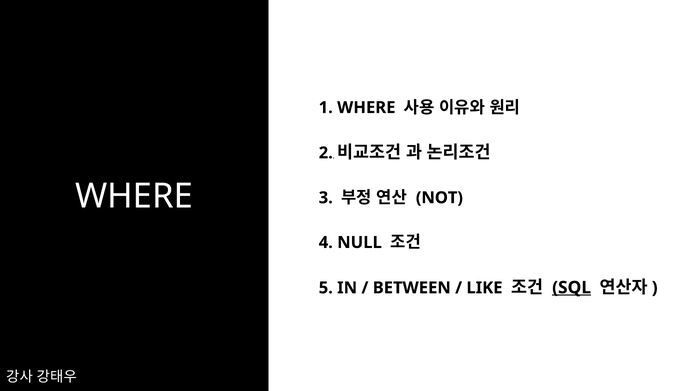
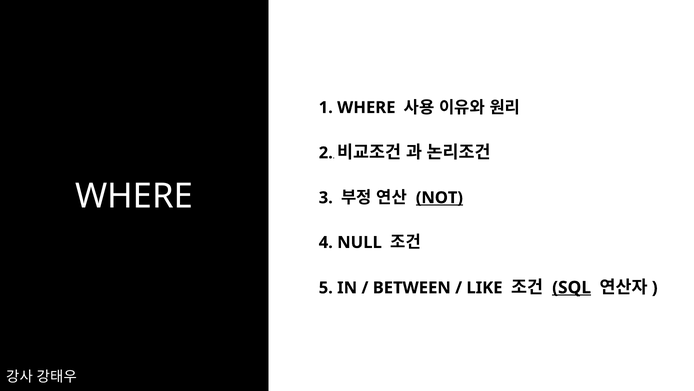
NOT underline: none -> present
